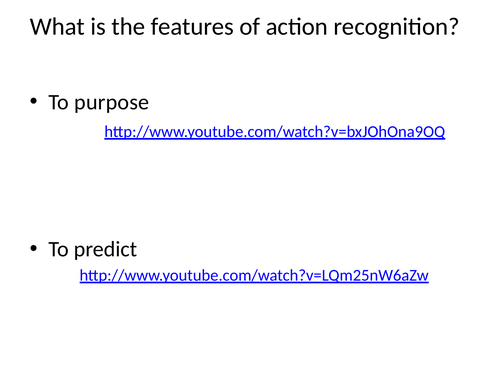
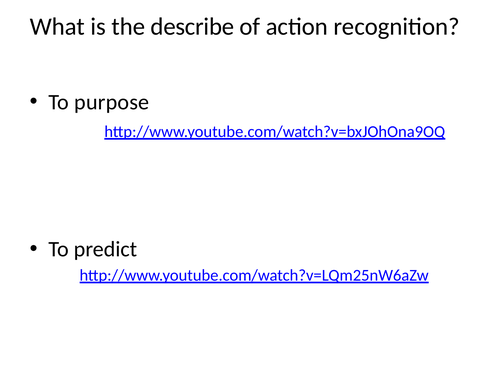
features: features -> describe
